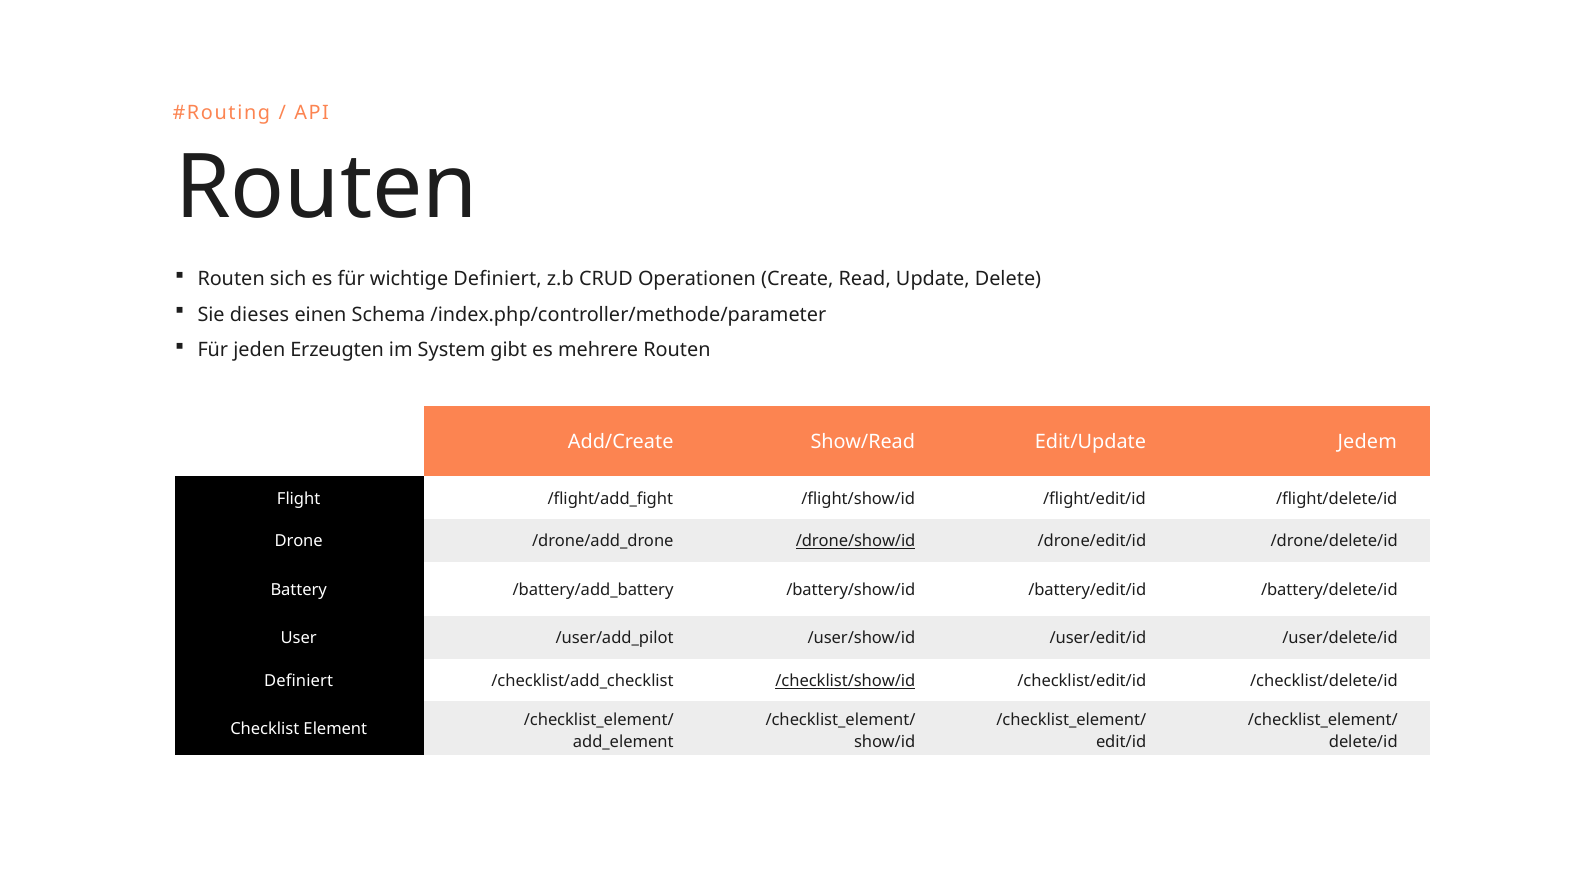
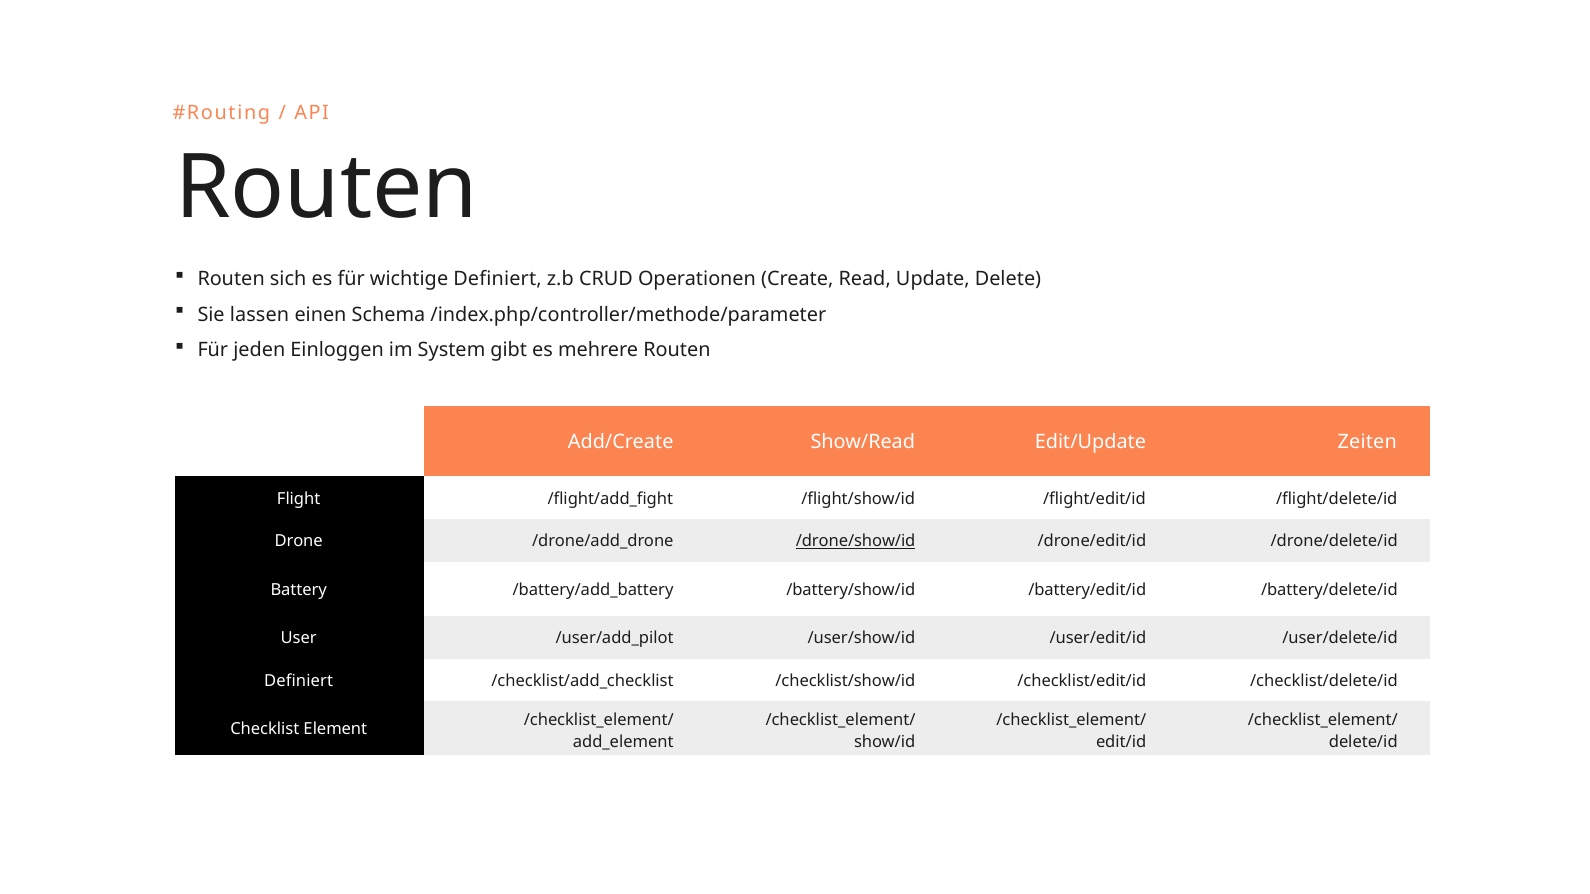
dieses: dieses -> lassen
Erzeugten: Erzeugten -> Einloggen
Jedem: Jedem -> Zeiten
/checklist/show/id underline: present -> none
